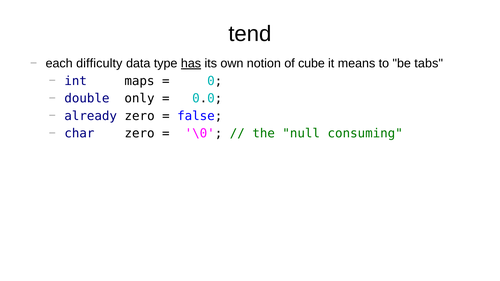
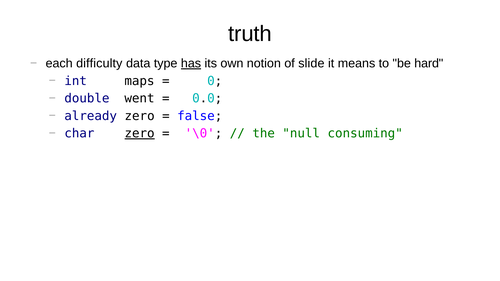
tend: tend -> truth
cube: cube -> slide
tabs: tabs -> hard
only: only -> went
zero at (140, 134) underline: none -> present
